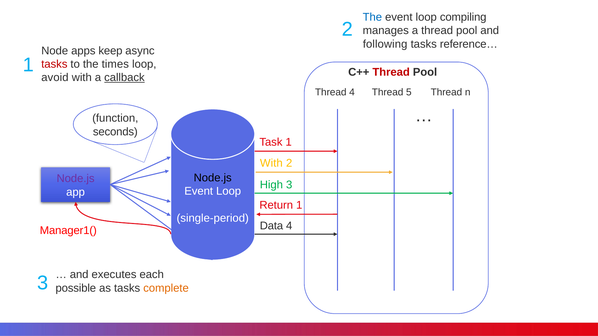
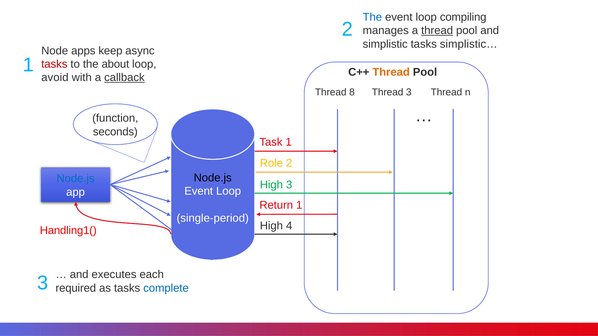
thread at (437, 31) underline: none -> present
following: following -> simplistic
reference…: reference… -> simplistic…
times: times -> about
Thread at (391, 72) colour: red -> orange
Thread 4: 4 -> 8
Thread 5: 5 -> 3
With at (271, 163): With -> Role
Node.js at (76, 179) colour: purple -> blue
Data at (271, 226): Data -> High
Manager1(: Manager1( -> Handling1(
possible: possible -> required
complete colour: orange -> blue
